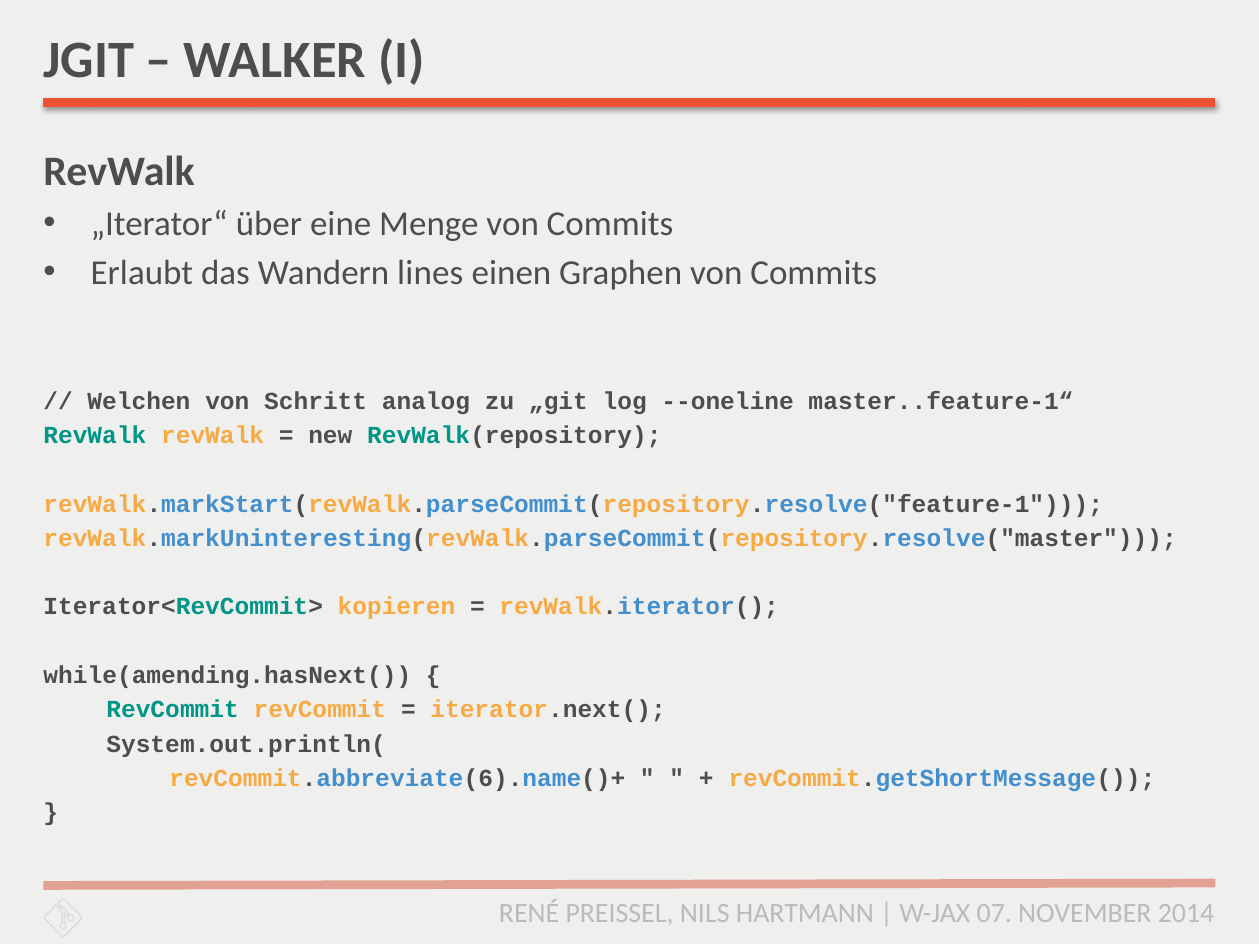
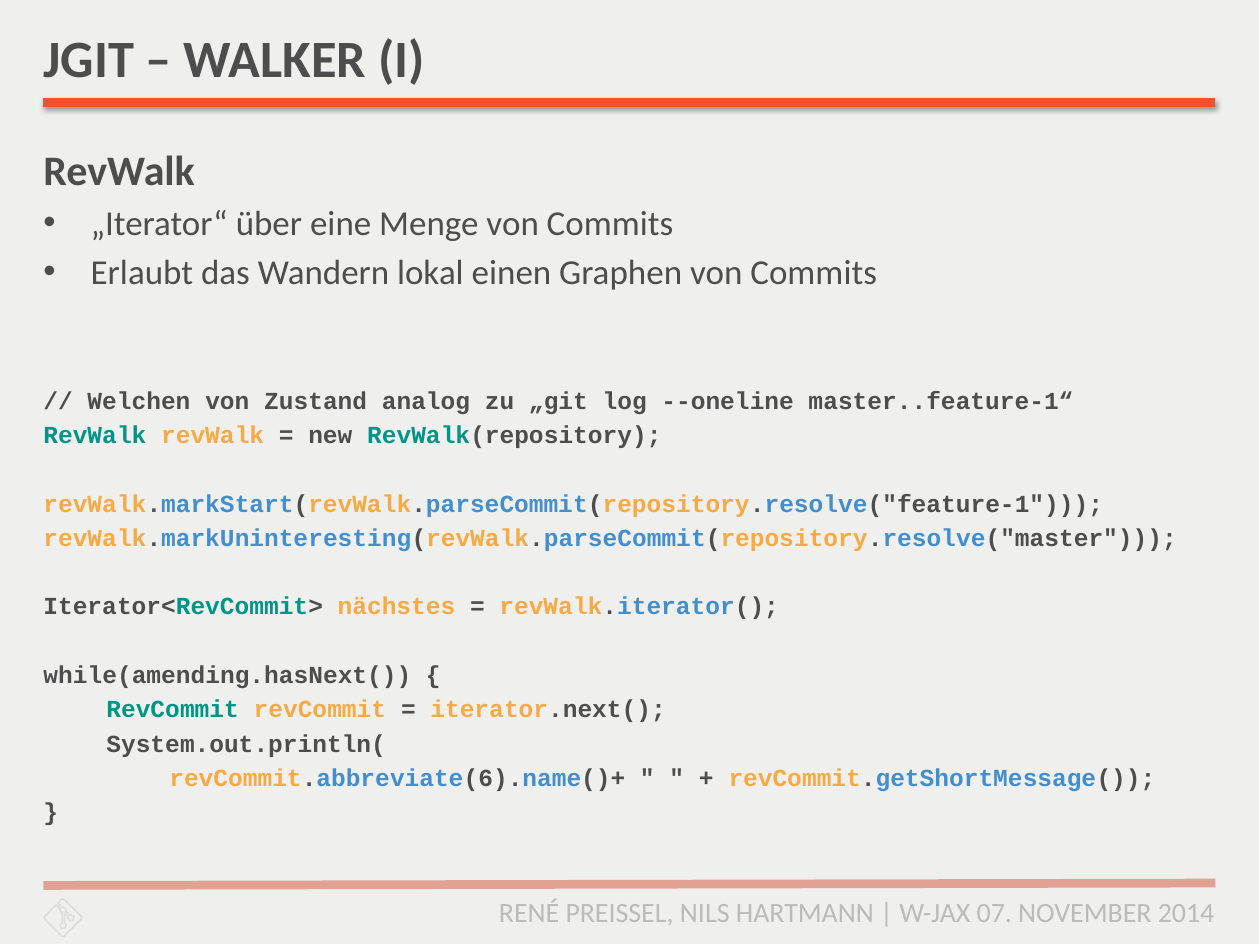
lines: lines -> lokal
Schritt: Schritt -> Zustand
kopieren: kopieren -> nächstes
